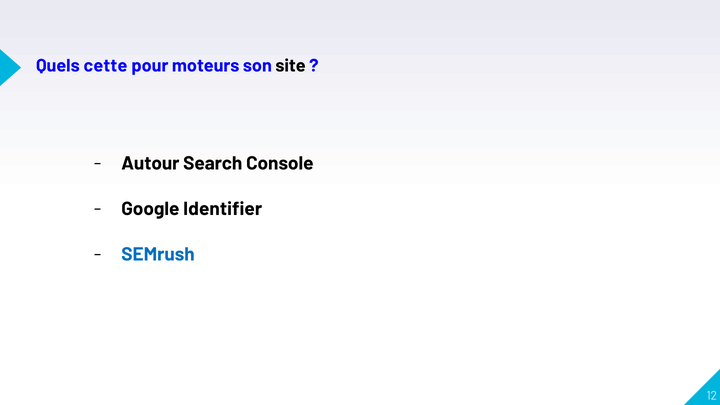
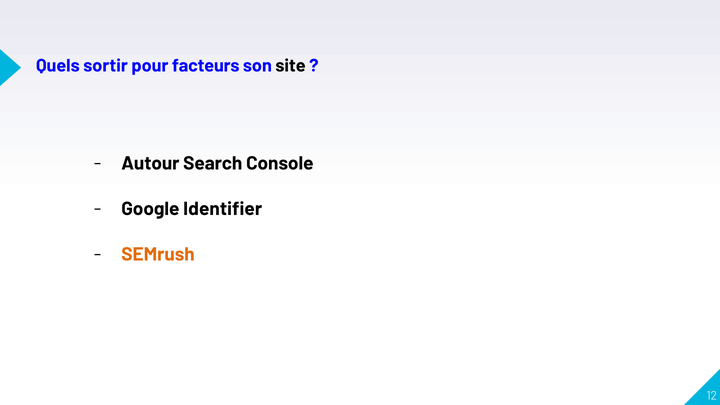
cette: cette -> sortir
moteurs: moteurs -> facteurs
SEMrush colour: blue -> orange
